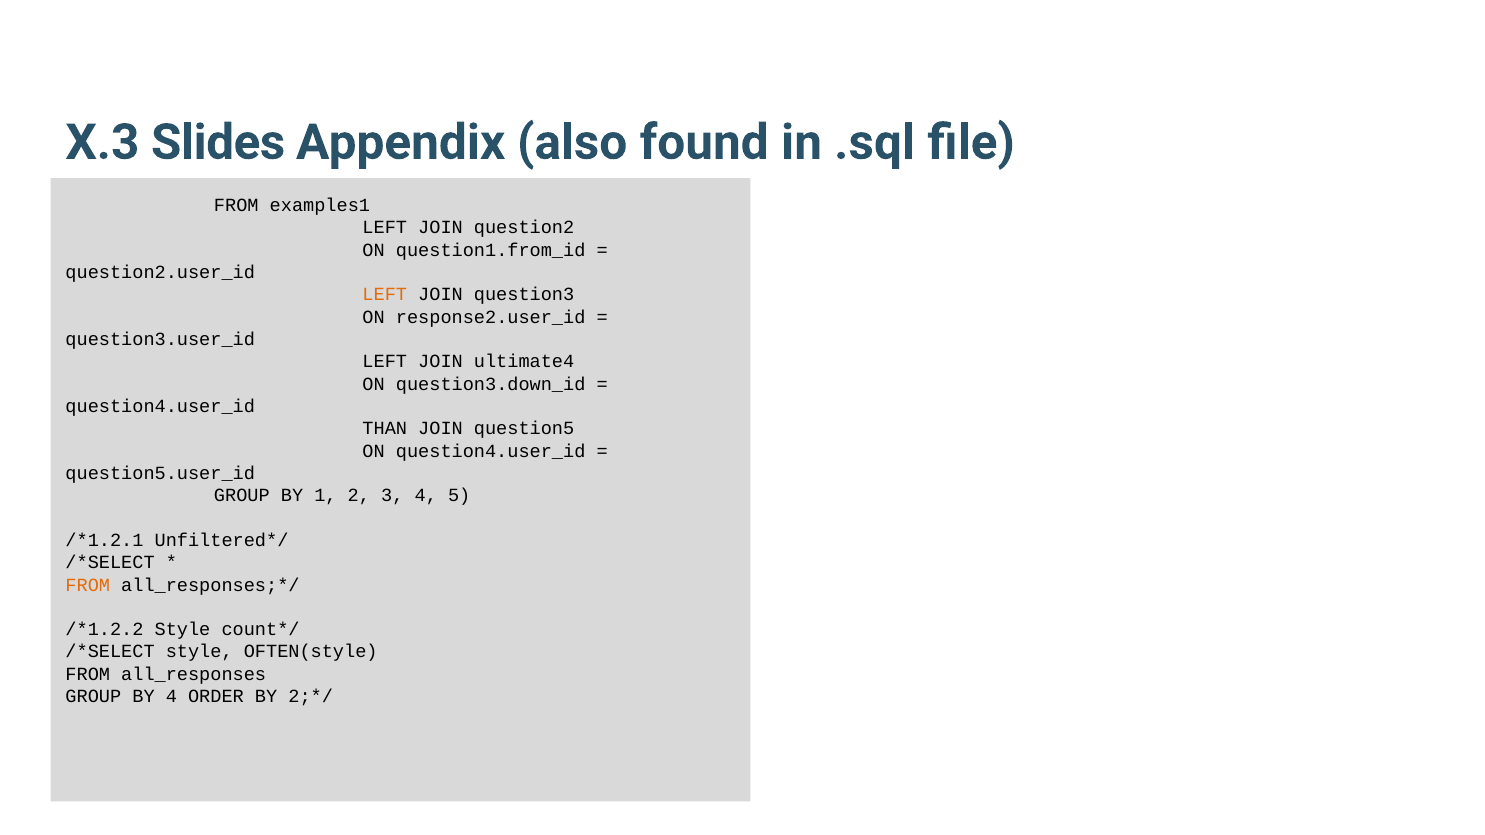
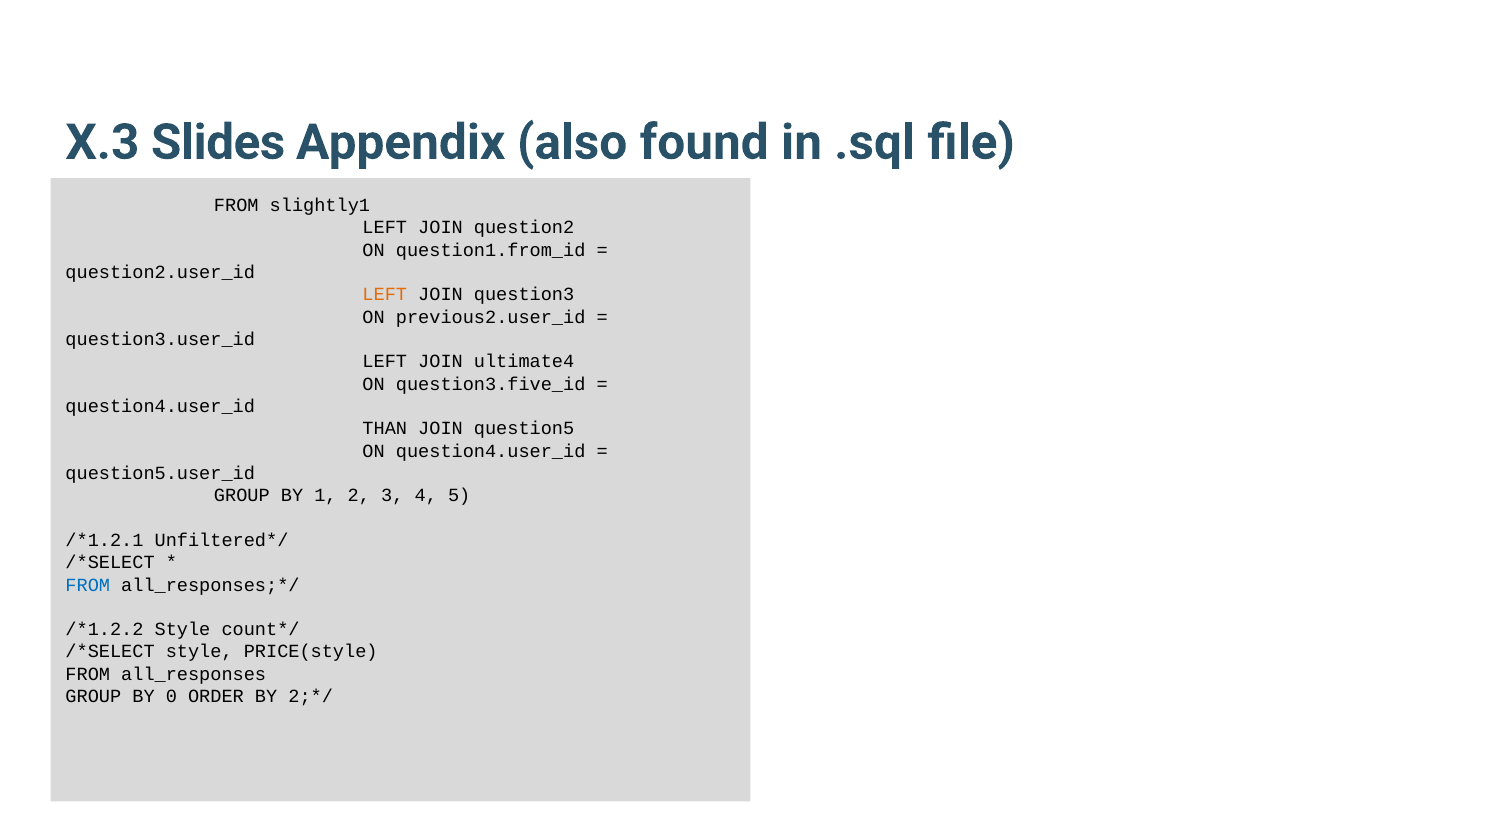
examples1: examples1 -> slightly1
response2.user_id: response2.user_id -> previous2.user_id
question3.down_id: question3.down_id -> question3.five_id
FROM at (88, 585) colour: orange -> blue
OFTEN(style: OFTEN(style -> PRICE(style
BY 4: 4 -> 0
